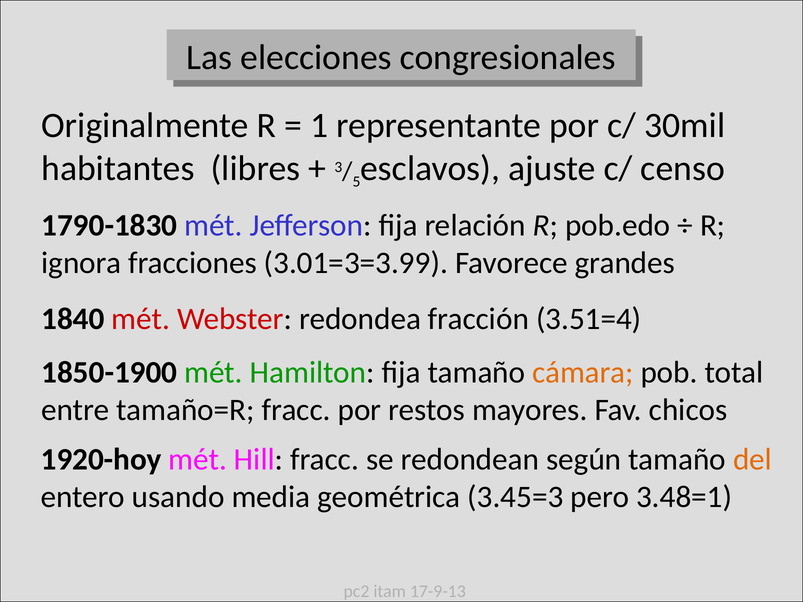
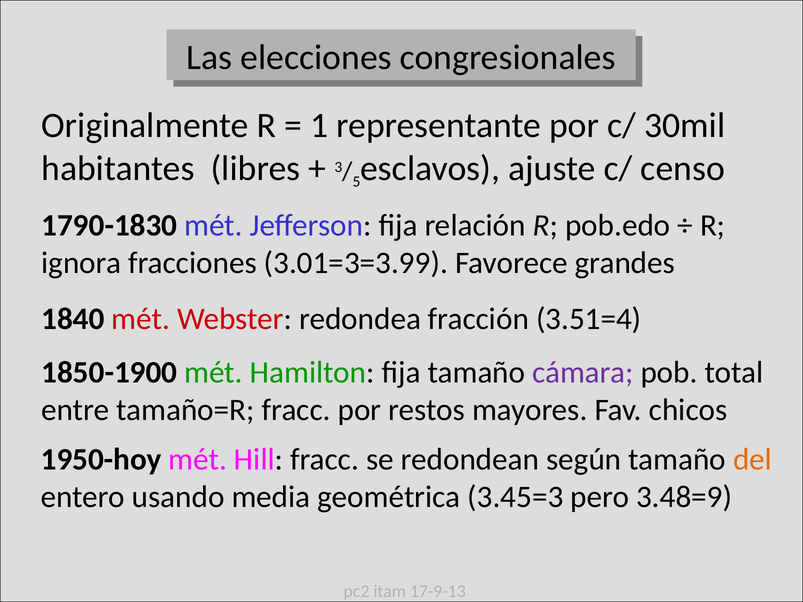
cámara colour: orange -> purple
1920-hoy: 1920-hoy -> 1950-hoy
3.48=1: 3.48=1 -> 3.48=9
